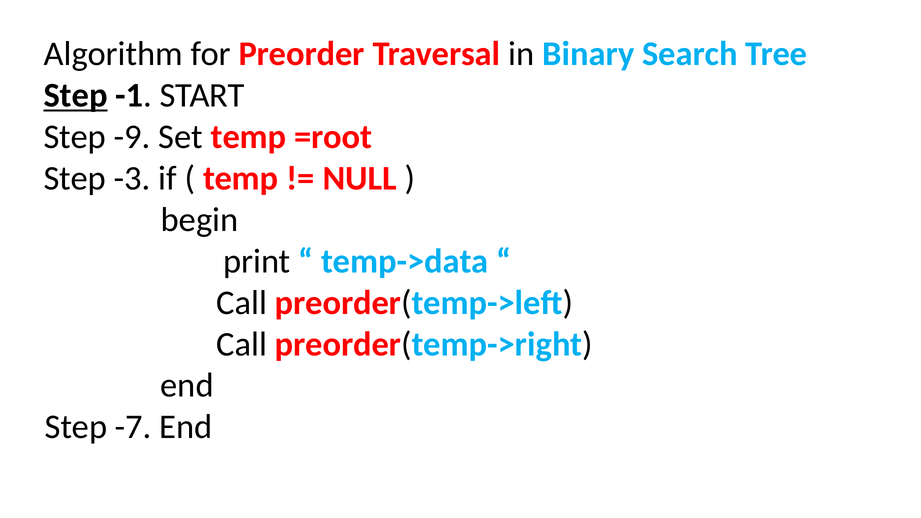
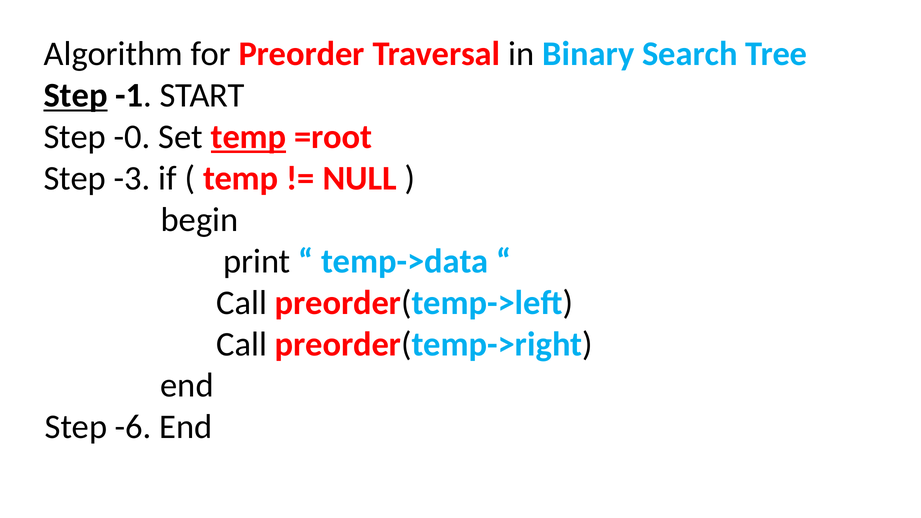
-9: -9 -> -0
temp at (249, 137) underline: none -> present
-7: -7 -> -6
